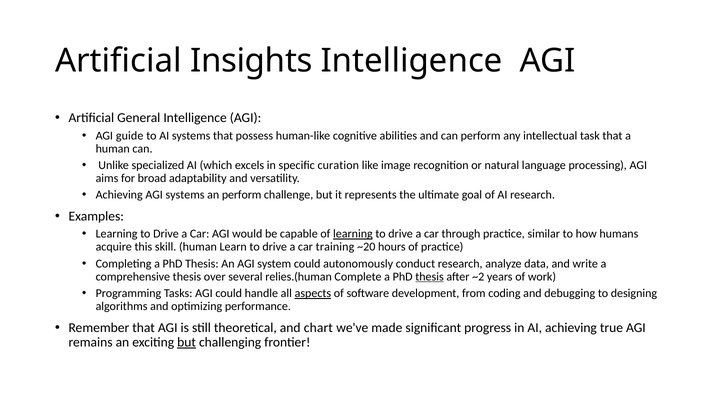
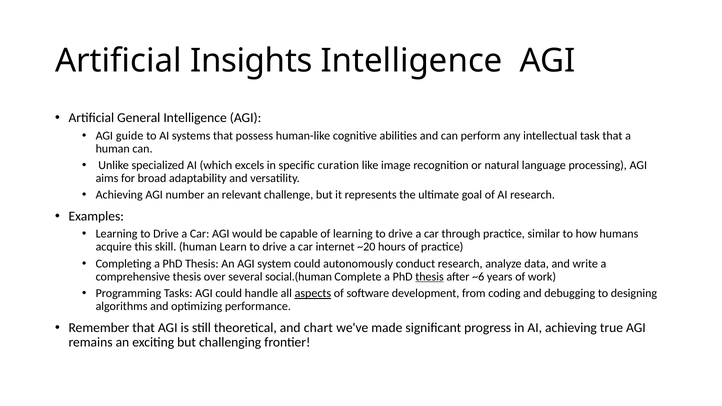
AGI systems: systems -> number
an perform: perform -> relevant
learning at (353, 234) underline: present -> none
training: training -> internet
relies.(human: relies.(human -> social.(human
~2: ~2 -> ~6
but at (187, 342) underline: present -> none
